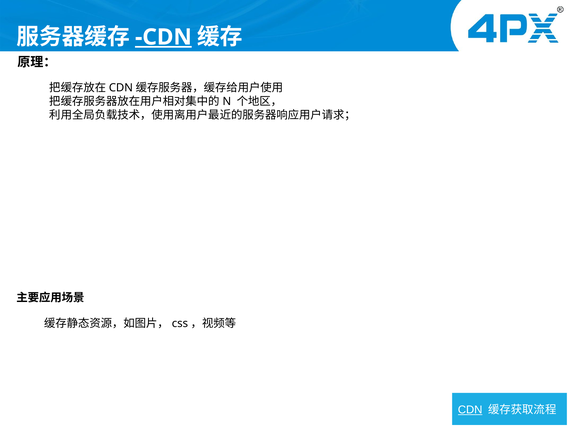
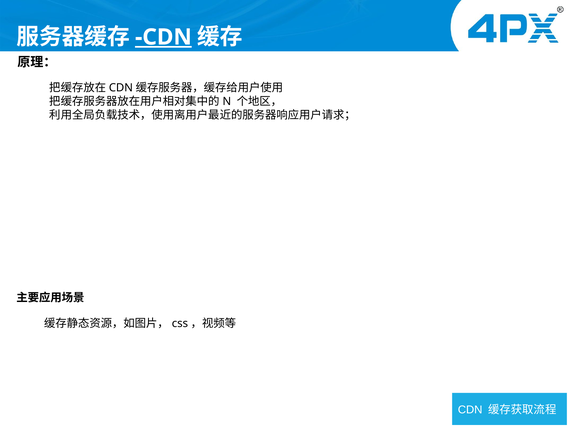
CDN at (470, 410) underline: present -> none
